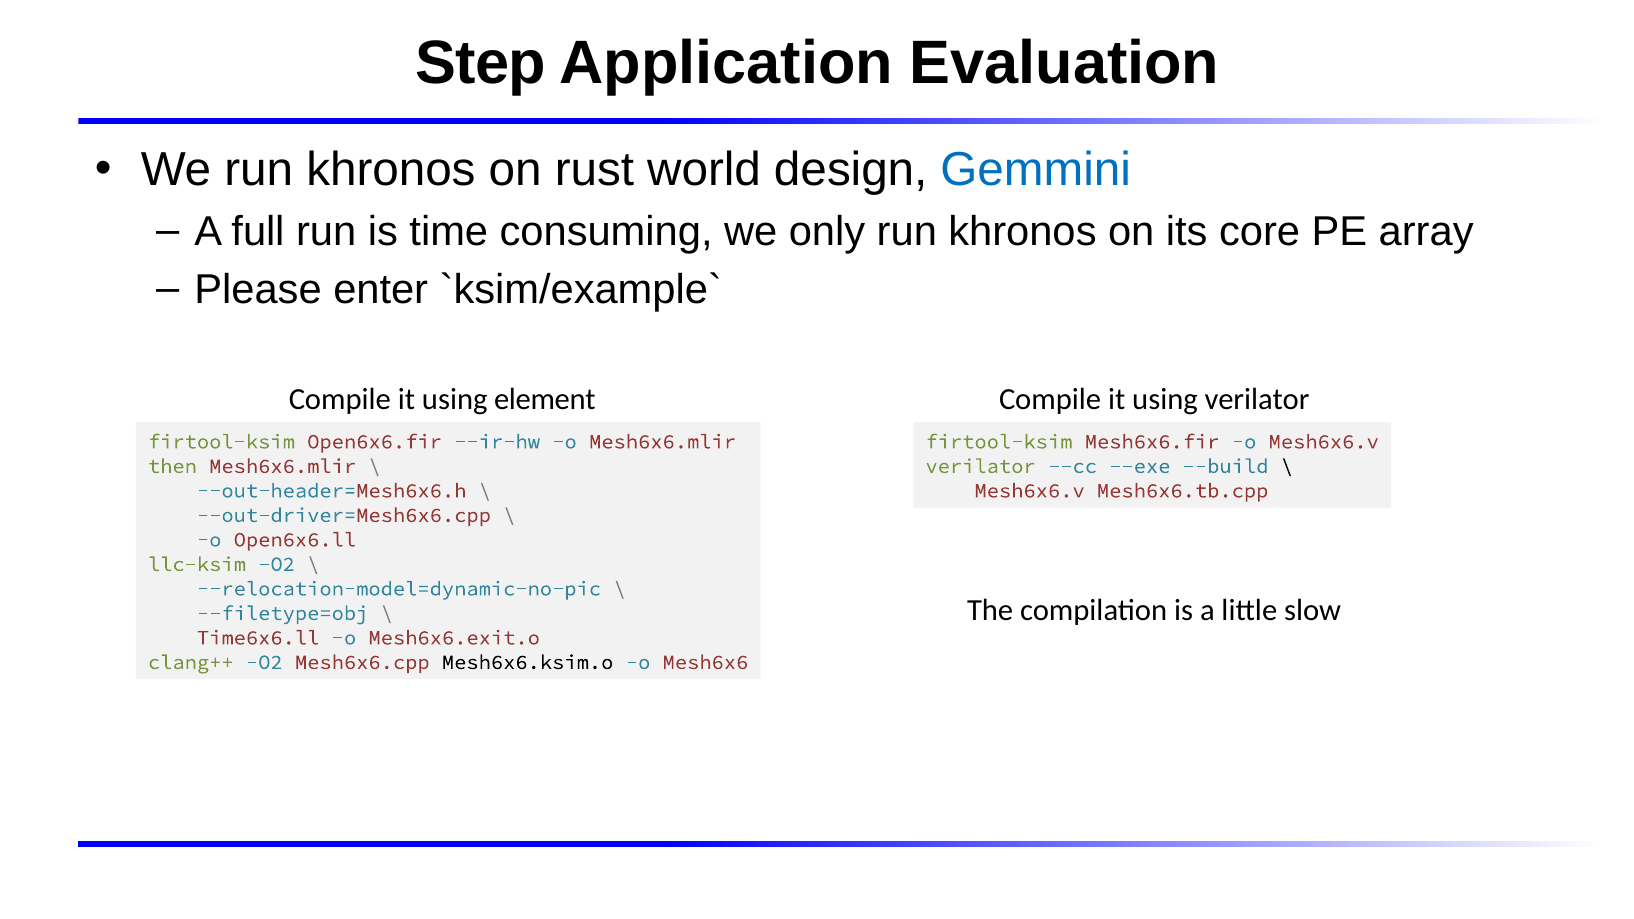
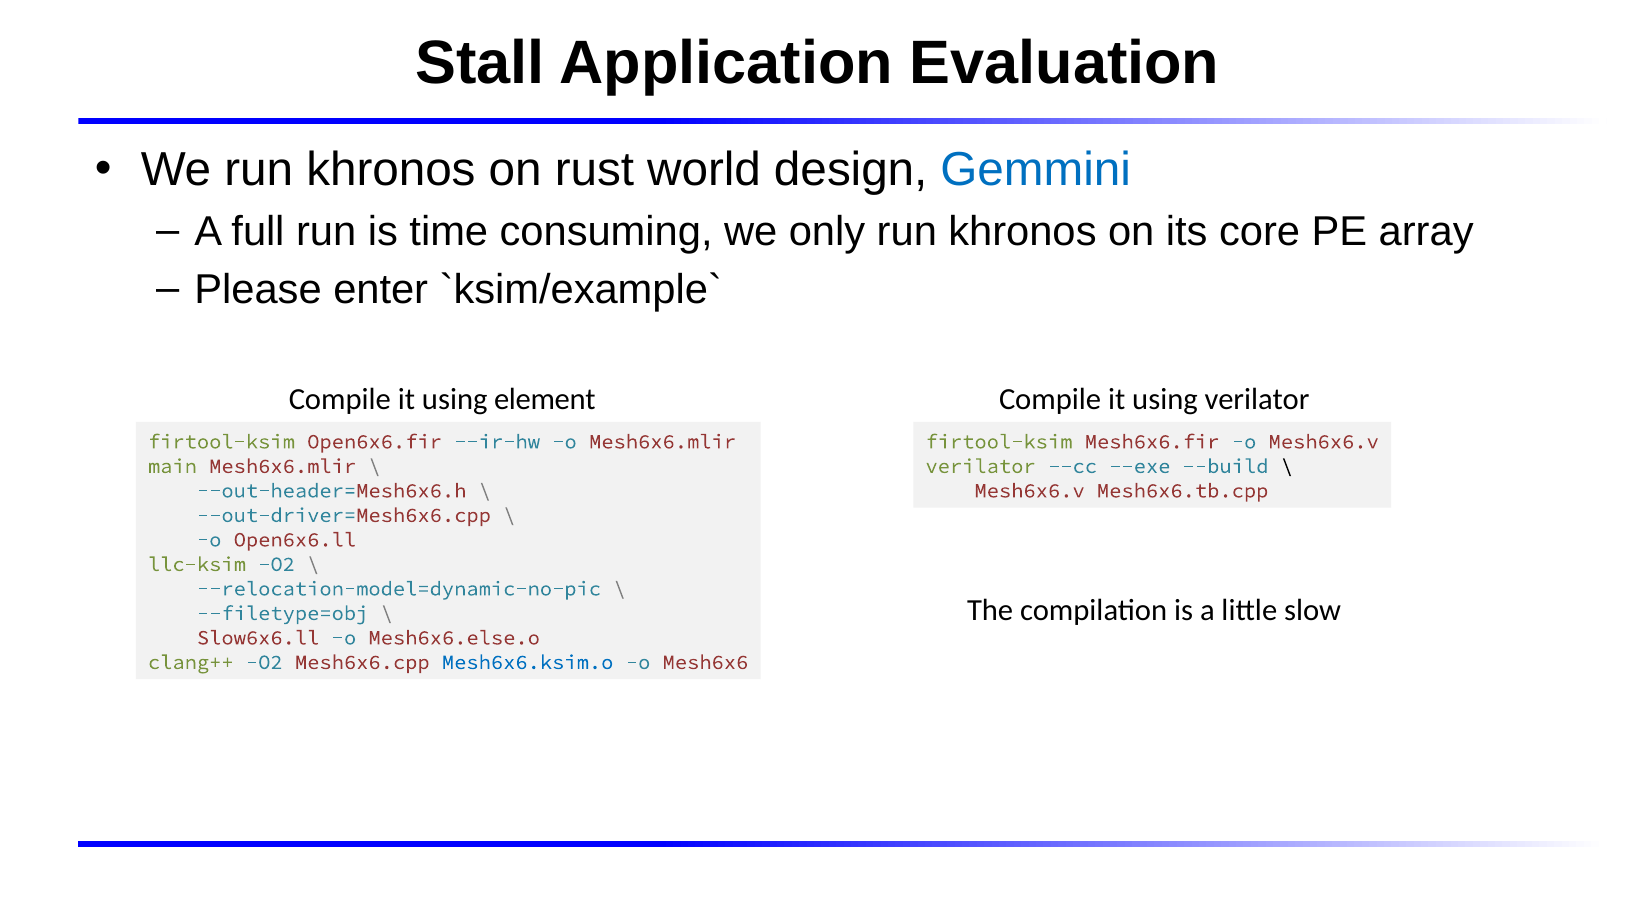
Step: Step -> Stall
then: then -> main
Time6x6.ll: Time6x6.ll -> Slow6x6.ll
Mesh6x6.exit.o: Mesh6x6.exit.o -> Mesh6x6.else.o
Mesh6x6.ksim.o colour: black -> blue
